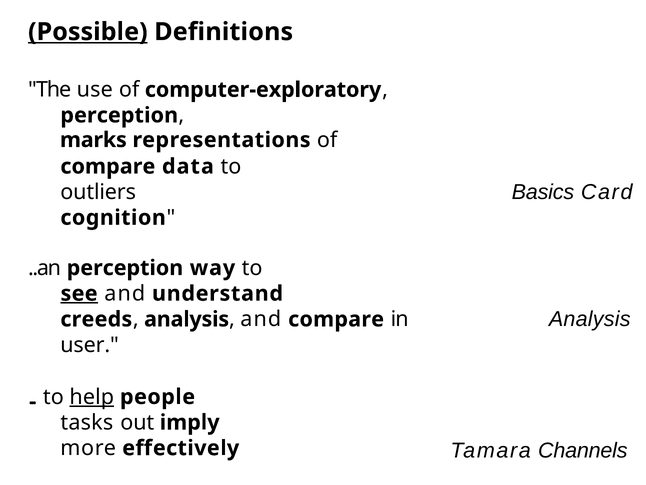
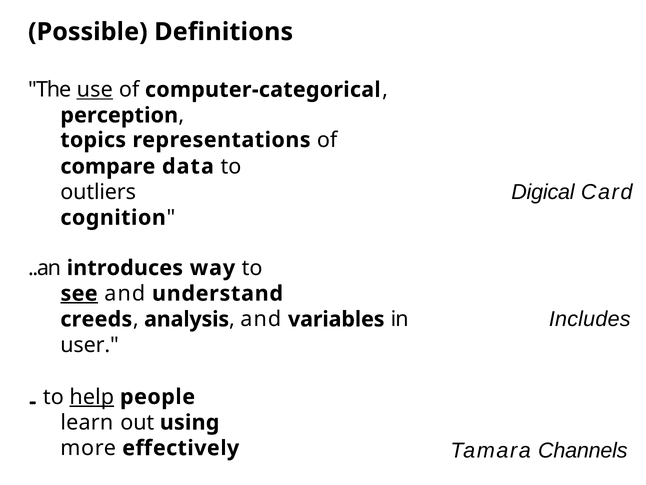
Possible underline: present -> none
use underline: none -> present
computer-exploratory: computer-exploratory -> computer-categorical
marks: marks -> topics
Basics: Basics -> Digical
..an perception: perception -> introduces
Analysis at (590, 319): Analysis -> Includes
and compare: compare -> variables
tasks: tasks -> learn
imply: imply -> using
